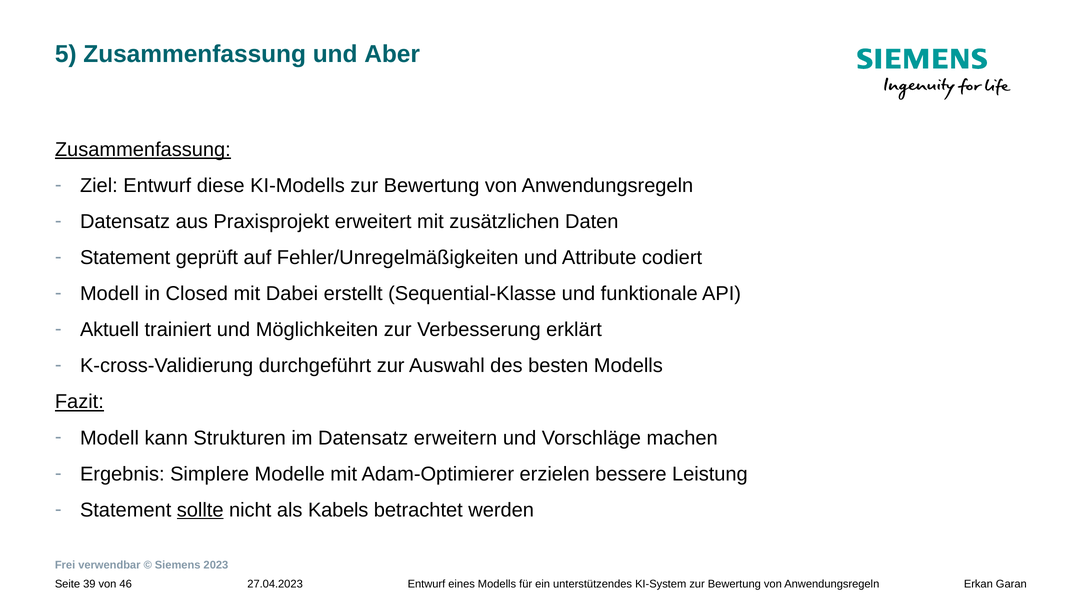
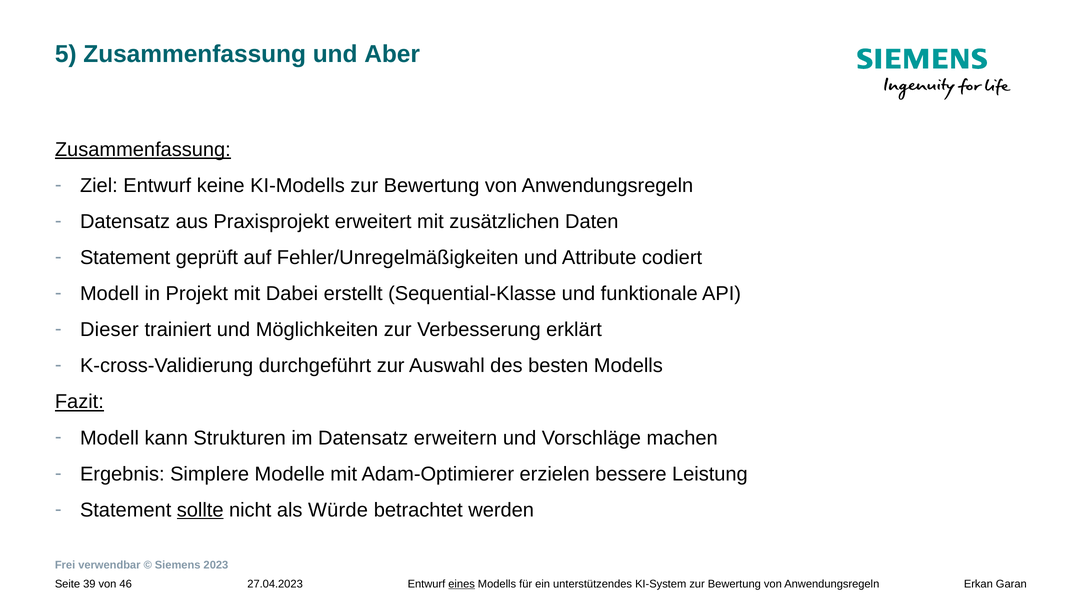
diese: diese -> keine
Closed: Closed -> Projekt
Aktuell: Aktuell -> Dieser
Kabels: Kabels -> Würde
eines underline: none -> present
